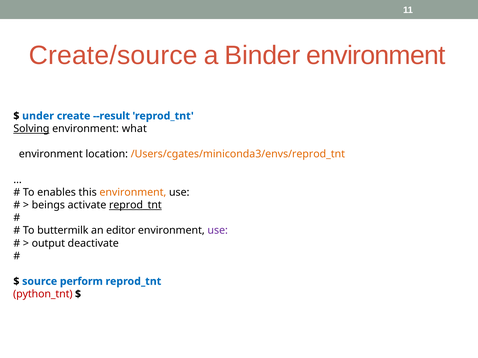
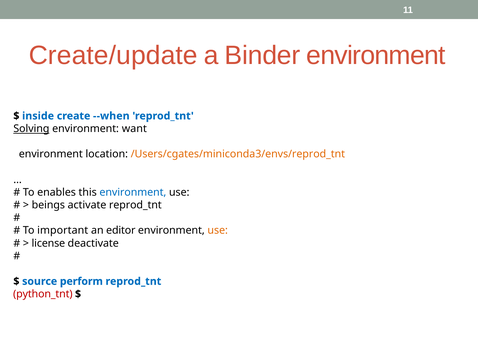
Create/source: Create/source -> Create/update
under: under -> inside
--result: --result -> --when
what: what -> want
environment at (133, 193) colour: orange -> blue
reprod_tnt at (135, 205) underline: present -> none
buttermilk: buttermilk -> important
use at (218, 231) colour: purple -> orange
output: output -> license
